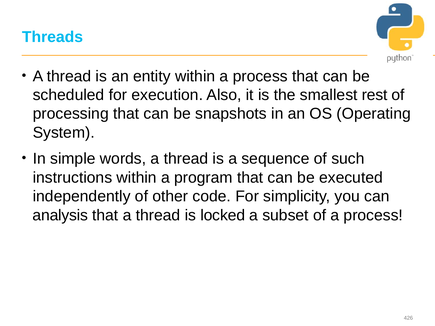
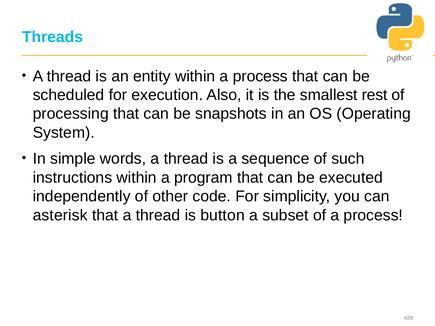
analysis: analysis -> asterisk
locked: locked -> button
